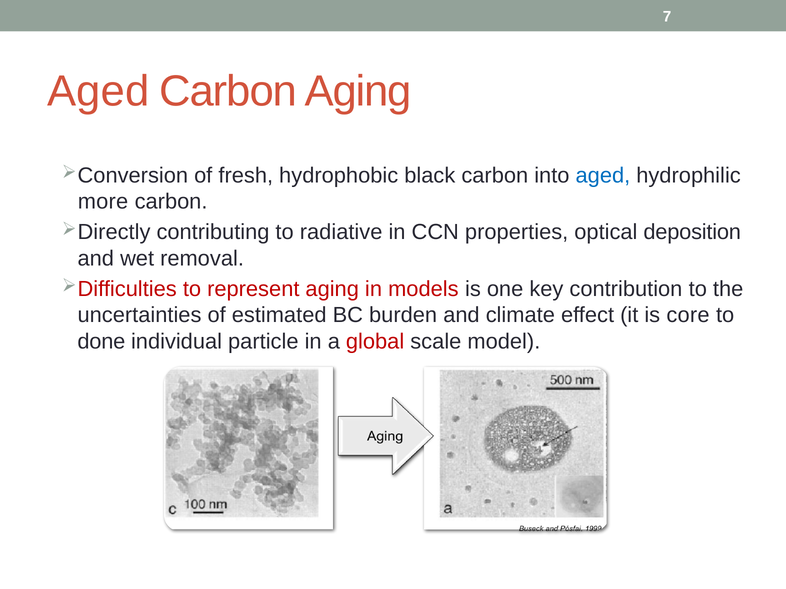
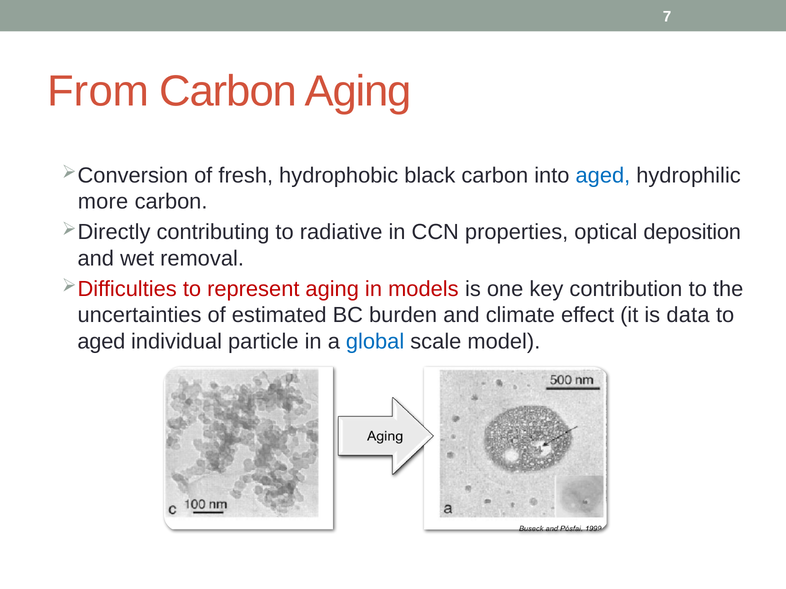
Aged at (98, 91): Aged -> From
core: core -> data
done at (101, 342): done -> aged
global colour: red -> blue
